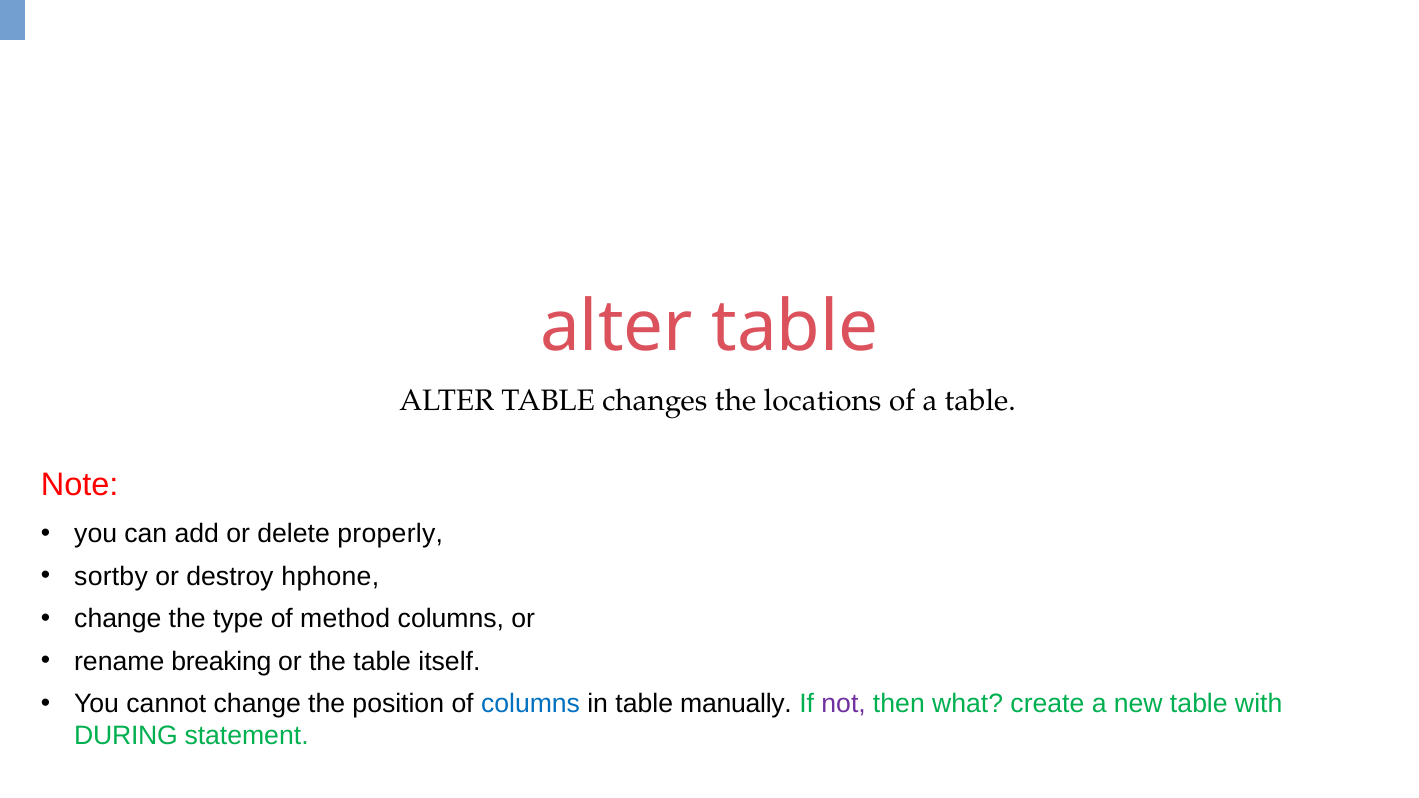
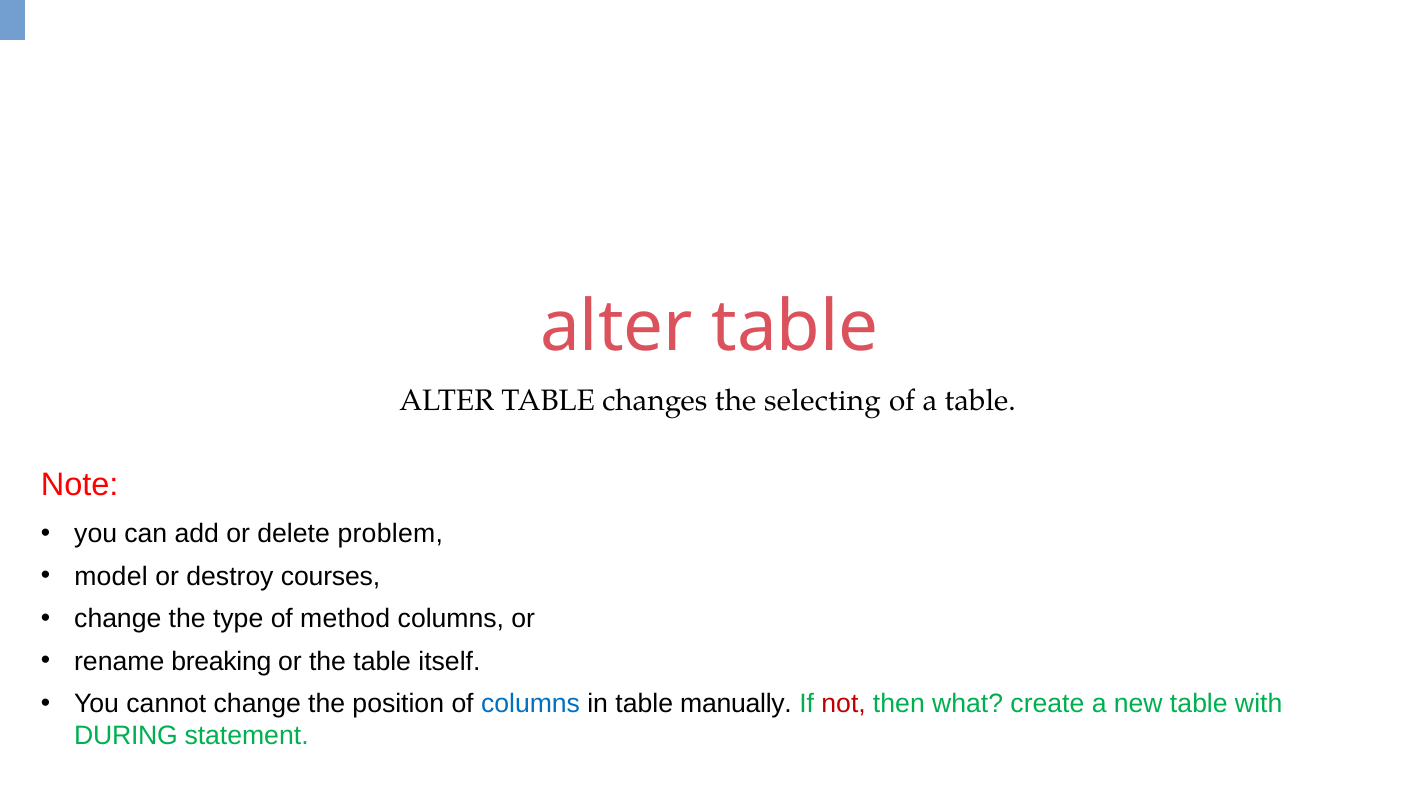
locations: locations -> selecting
properly: properly -> problem
sortby: sortby -> model
hphone: hphone -> courses
not colour: purple -> red
